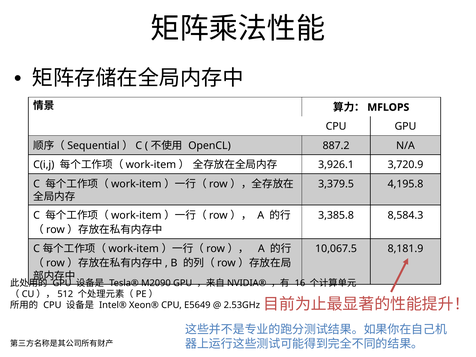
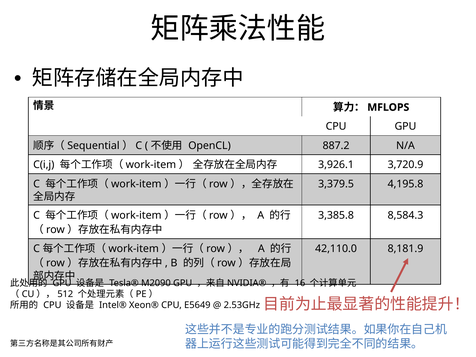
10,067.5: 10,067.5 -> 42,110.0
